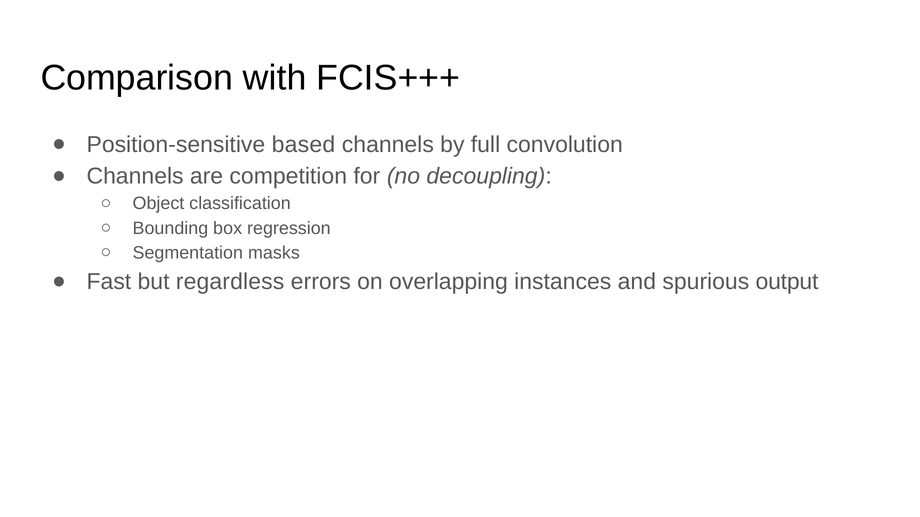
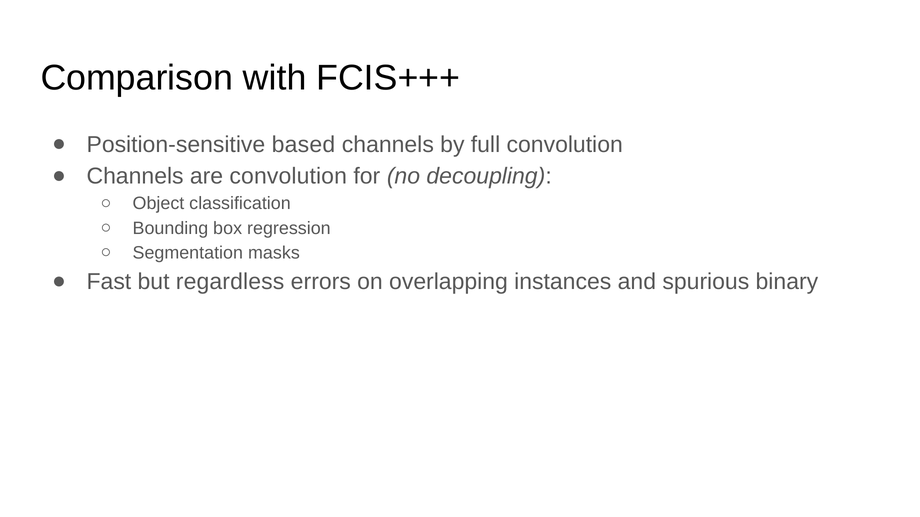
are competition: competition -> convolution
output: output -> binary
